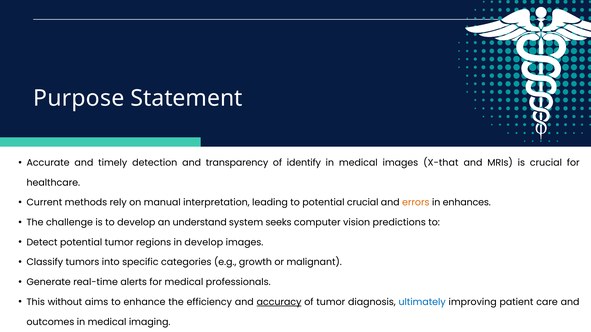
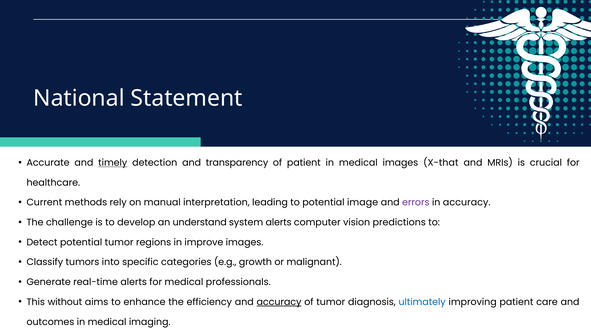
Purpose: Purpose -> National
timely underline: none -> present
of identify: identify -> patient
potential crucial: crucial -> image
errors colour: orange -> purple
in enhances: enhances -> accuracy
system seeks: seeks -> alerts
in develop: develop -> improve
